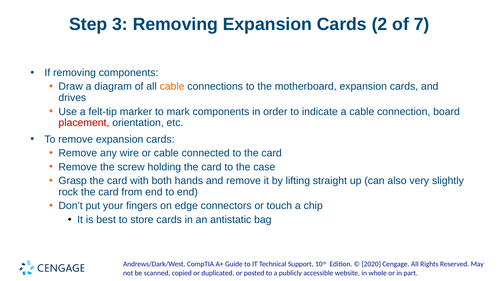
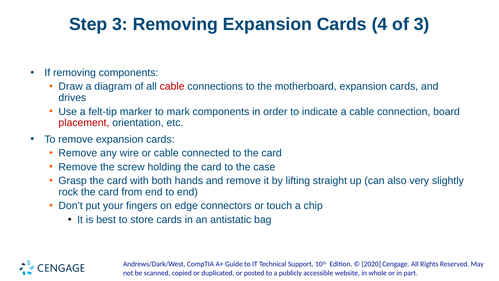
2: 2 -> 4
of 7: 7 -> 3
cable at (172, 86) colour: orange -> red
